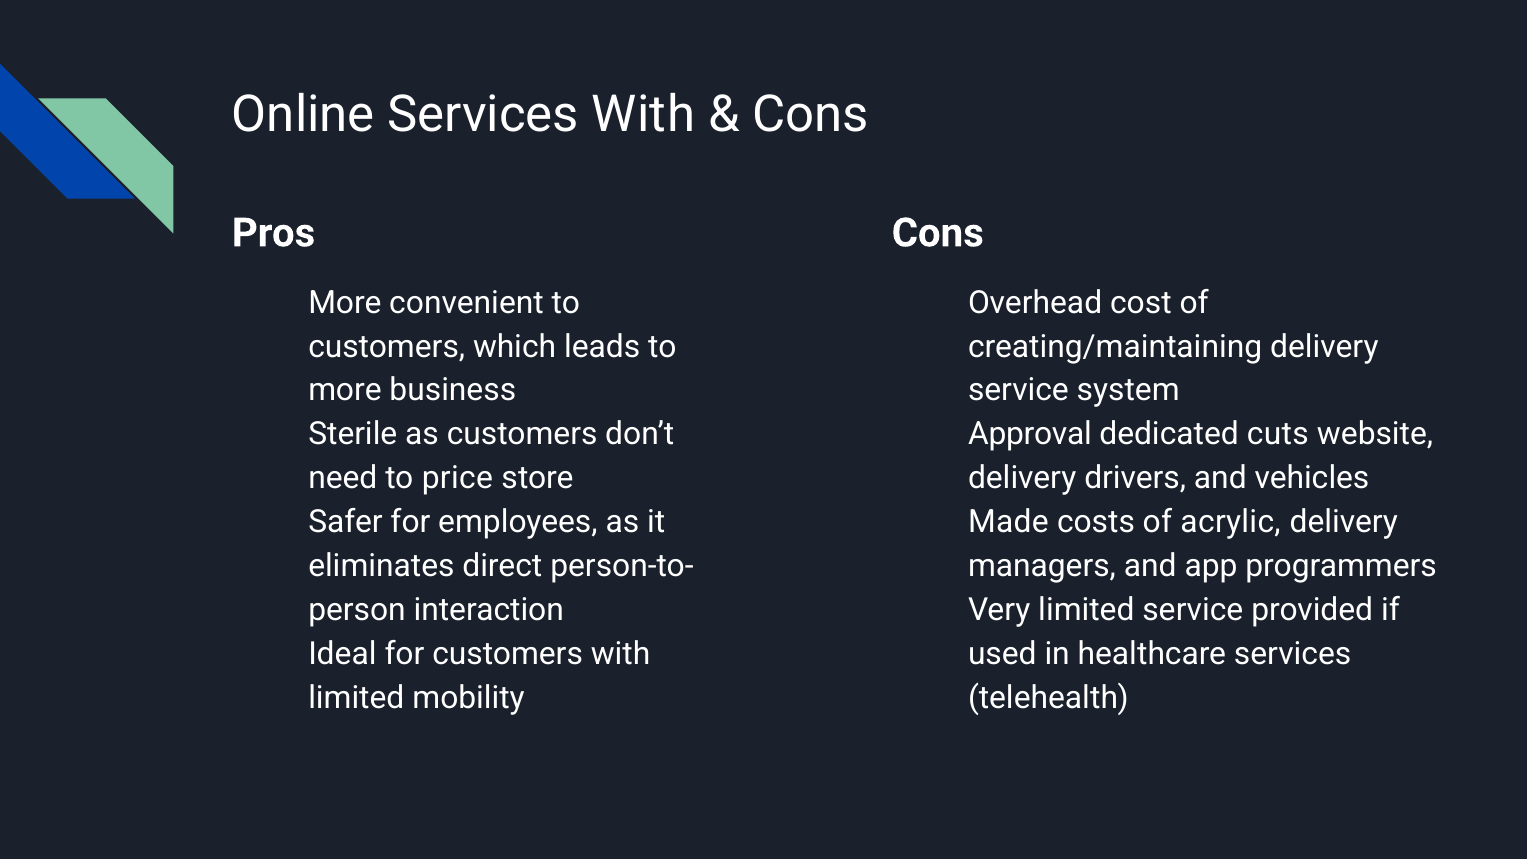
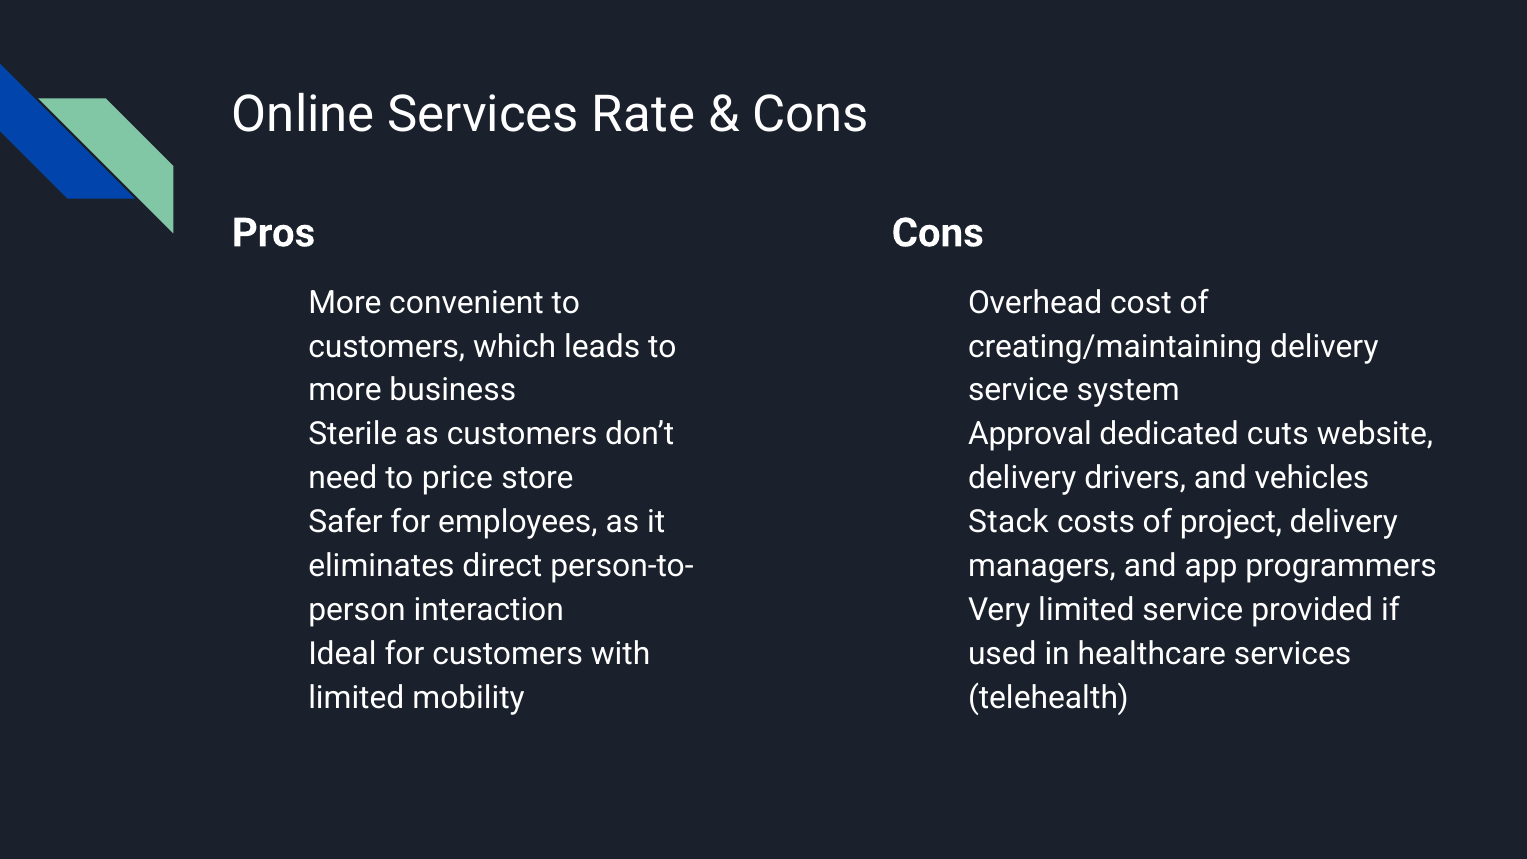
Services With: With -> Rate
Made: Made -> Stack
acrylic: acrylic -> project
